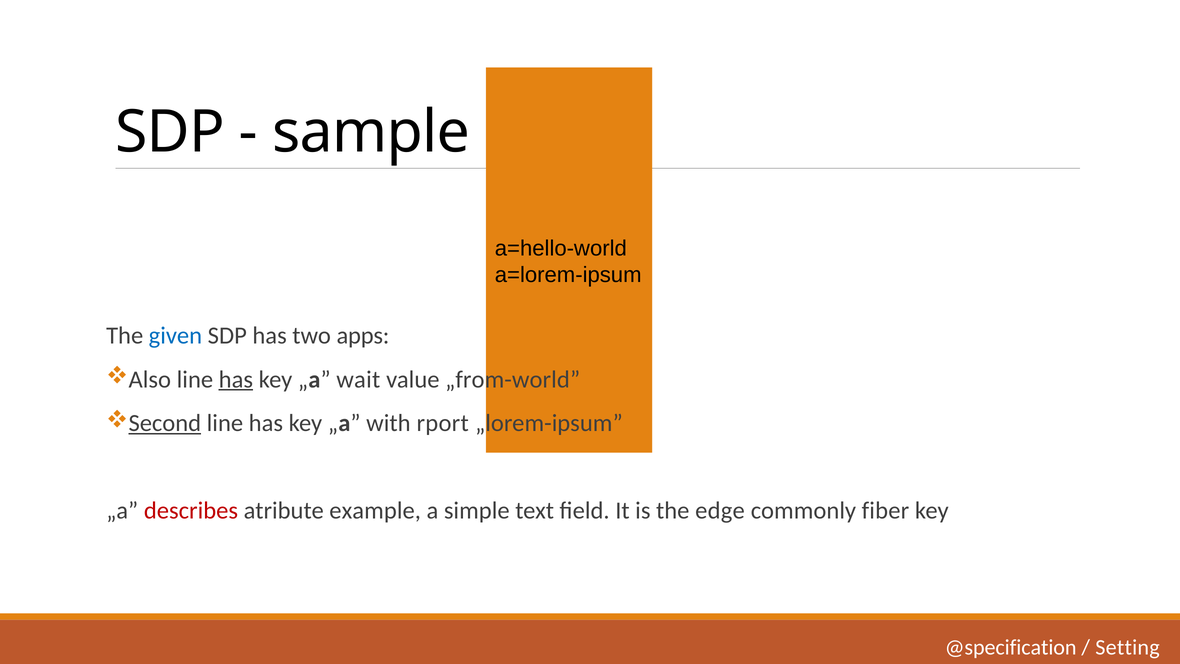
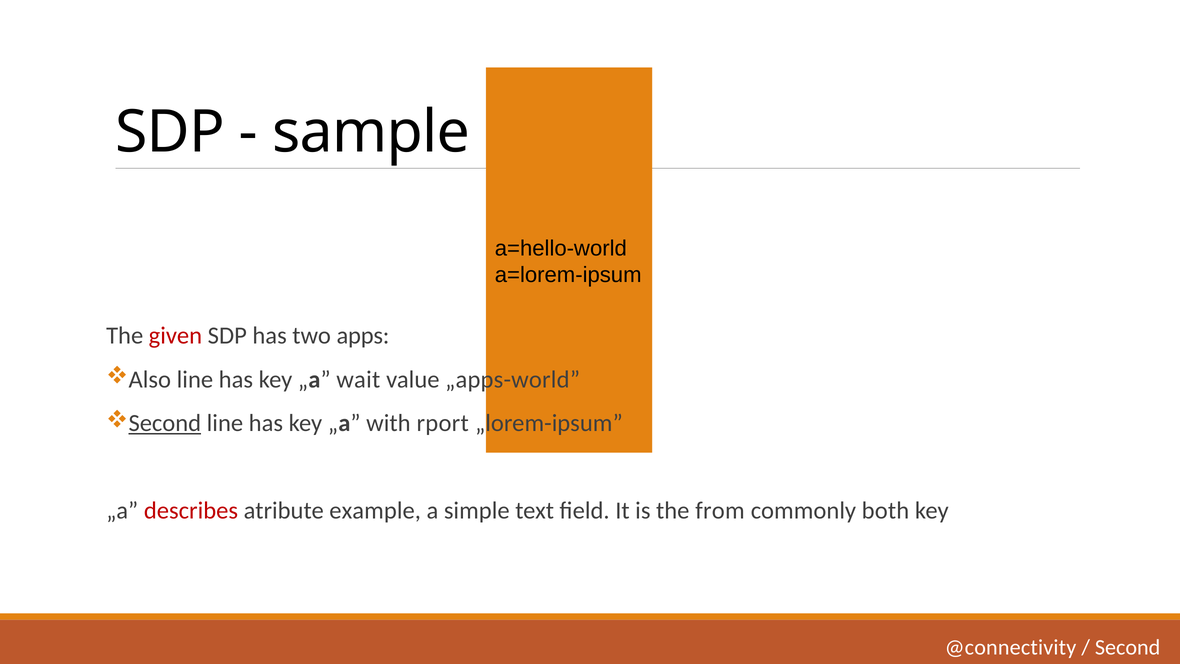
given colour: blue -> red
has at (236, 379) underline: present -> none
„from-world: „from-world -> „apps-world
edge: edge -> from
fiber: fiber -> both
@specification: @specification -> @connectivity
Setting at (1127, 647): Setting -> Second
